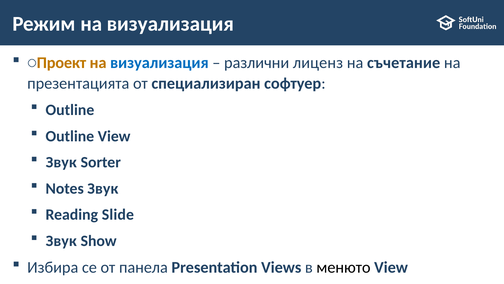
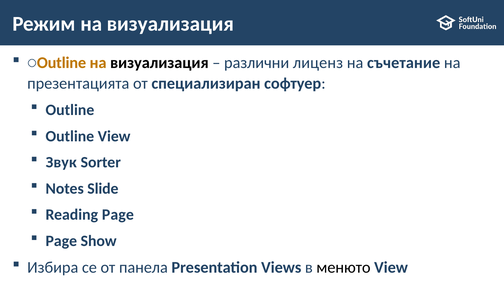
Проект at (61, 63): Проект -> Outline
визуализация at (159, 63) colour: blue -> black
Notes Звук: Звук -> Slide
Reading Slide: Slide -> Page
Звук at (61, 240): Звук -> Page
